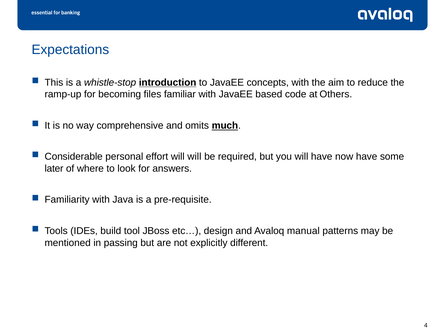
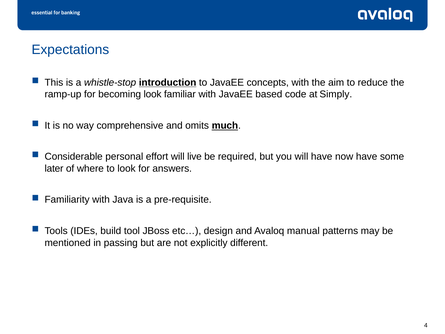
becoming files: files -> look
Others: Others -> Simply
will will: will -> live
